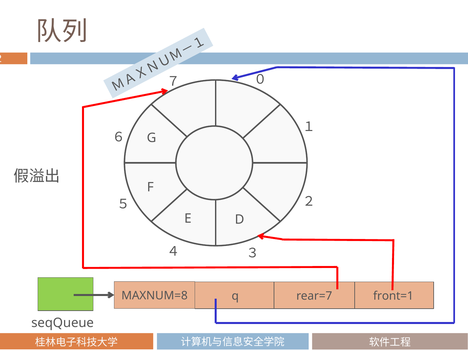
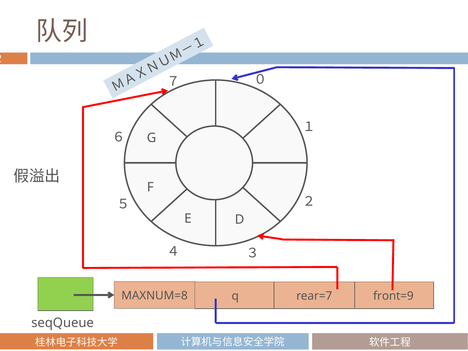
front=1: front=1 -> front=9
